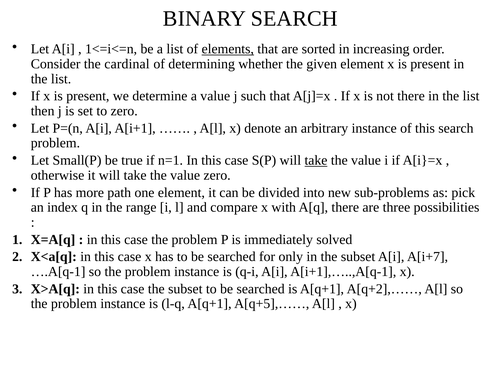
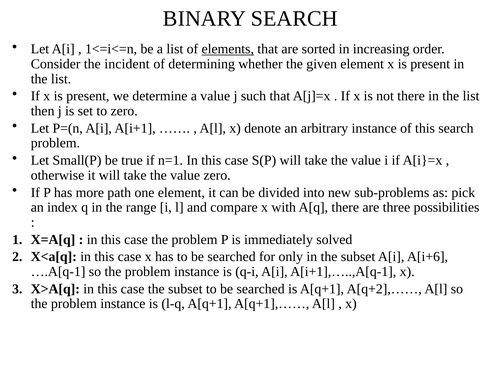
cardinal: cardinal -> incident
take at (316, 160) underline: present -> none
A[i+7: A[i+7 -> A[i+6
A[q+5],……: A[q+5],…… -> A[q+1],……
